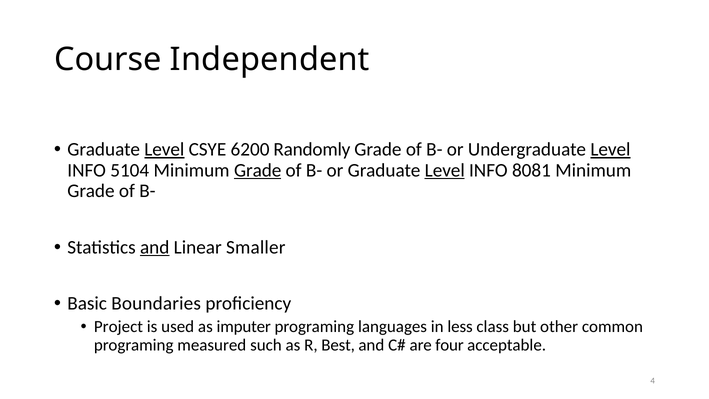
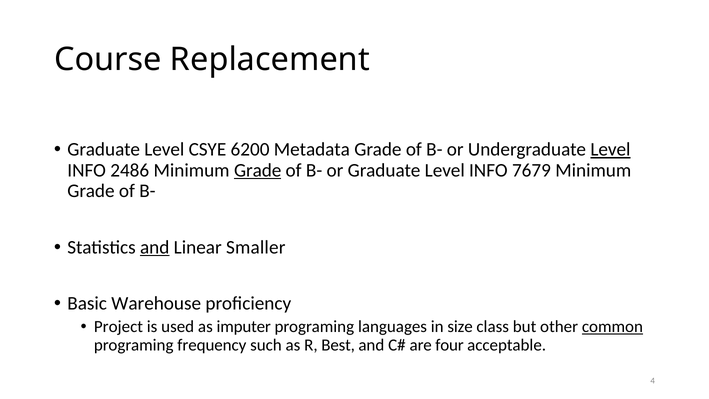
Independent: Independent -> Replacement
Level at (164, 149) underline: present -> none
Randomly: Randomly -> Metadata
5104: 5104 -> 2486
Level at (445, 170) underline: present -> none
8081: 8081 -> 7679
Boundaries: Boundaries -> Warehouse
less: less -> size
common underline: none -> present
measured: measured -> frequency
